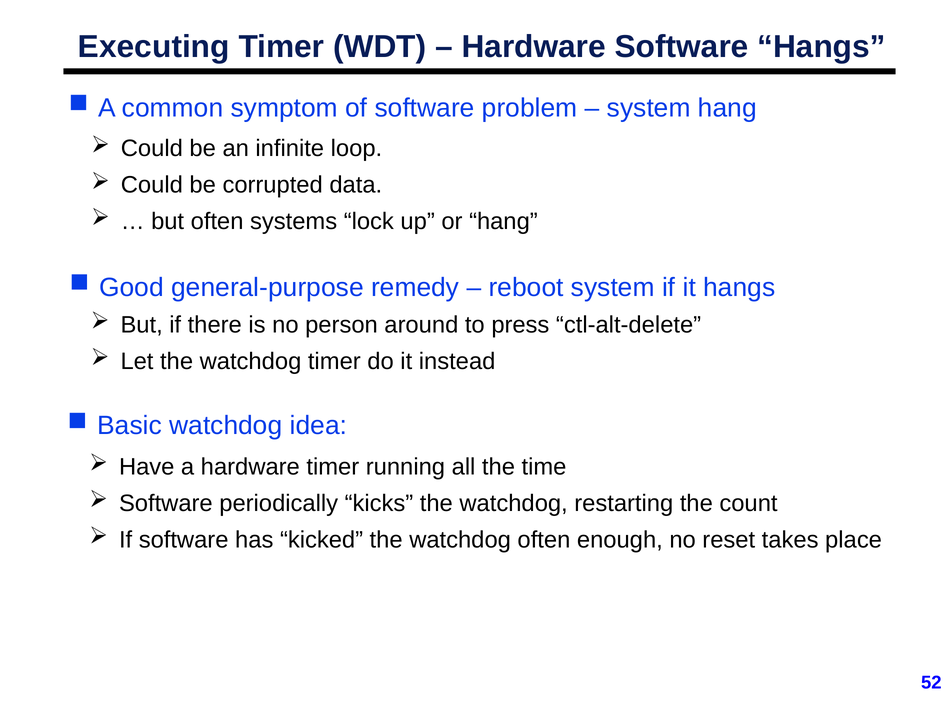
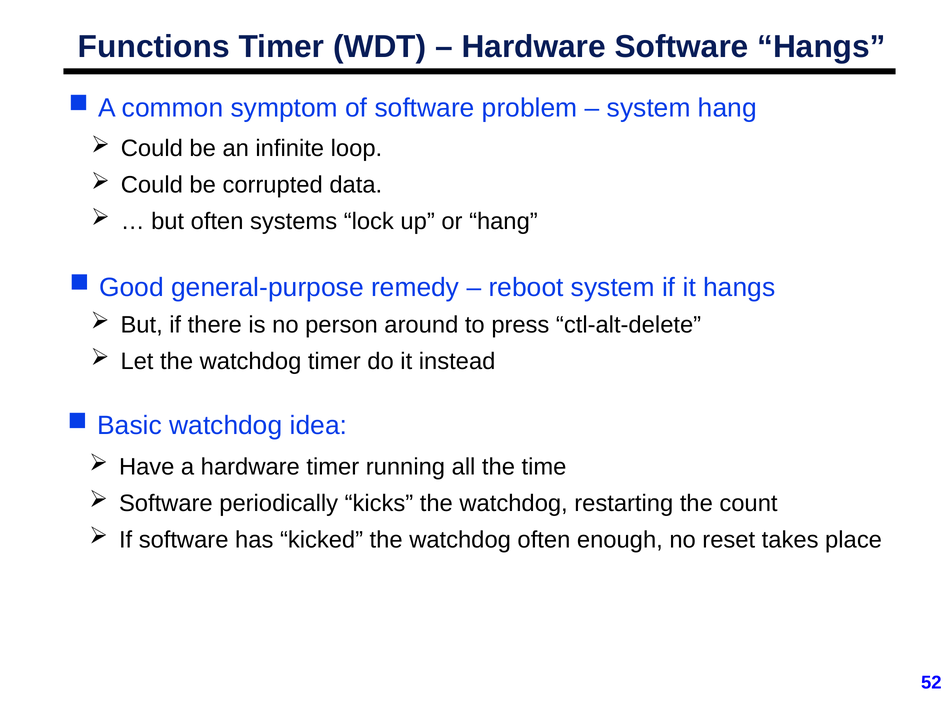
Executing: Executing -> Functions
